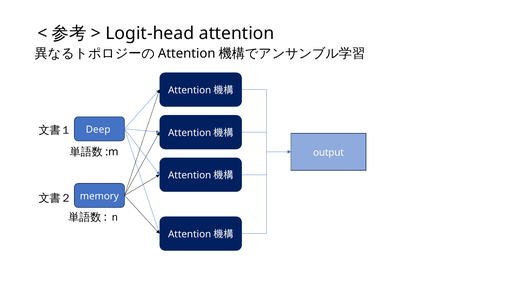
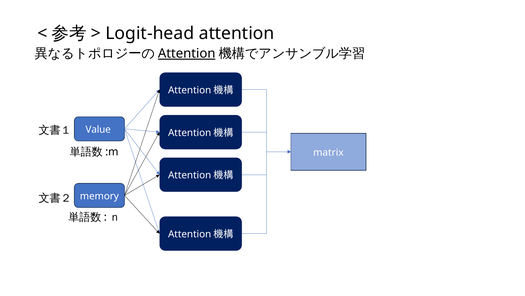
Attention at (187, 53) underline: none -> present
Deep: Deep -> Value
output: output -> matrix
